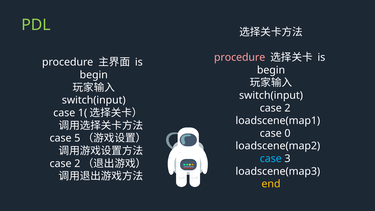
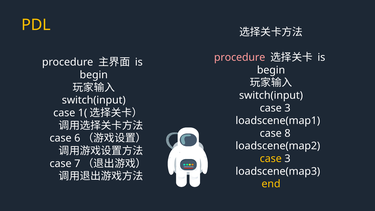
PDL colour: light green -> yellow
2 at (287, 108): 2 -> 3
0: 0 -> 8
5: 5 -> 6
case at (271, 159) colour: light blue -> yellow
2 at (77, 163): 2 -> 7
